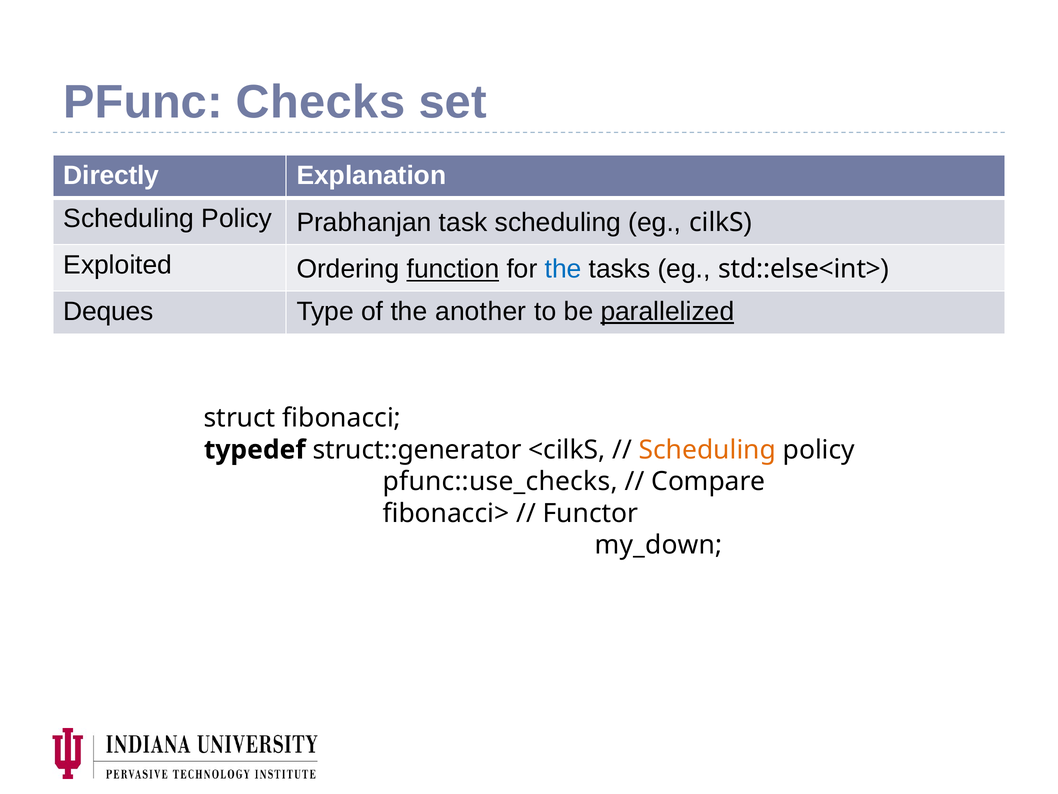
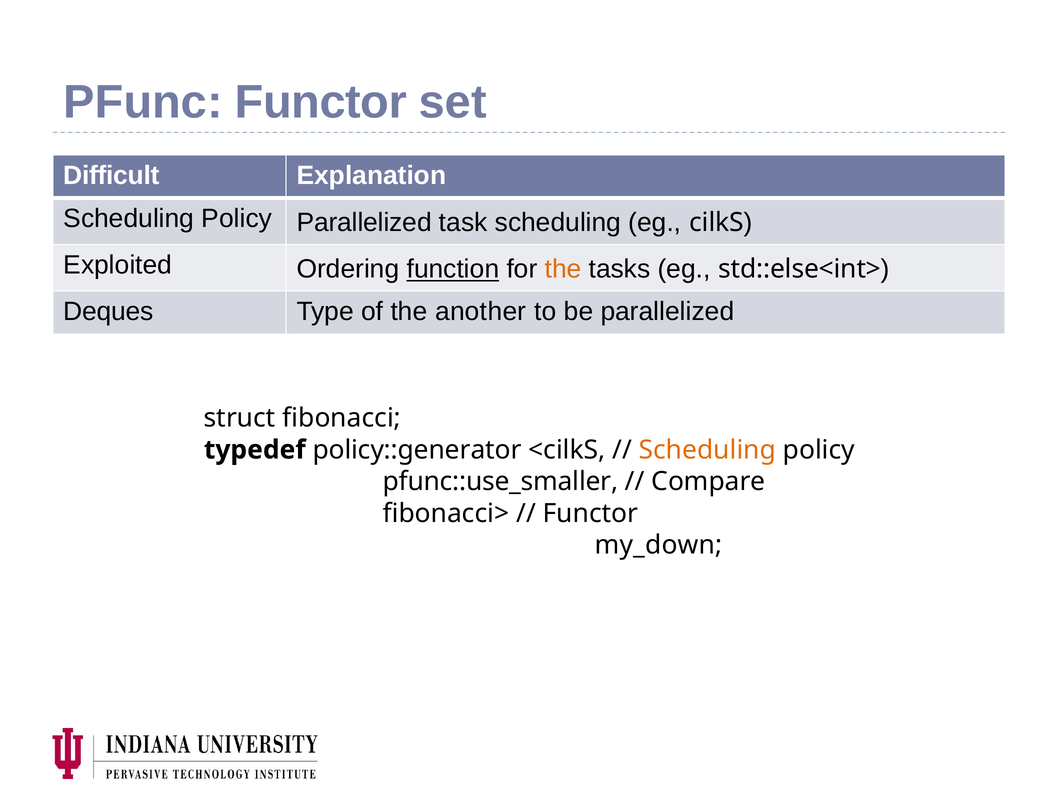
PFunc Checks: Checks -> Functor
Directly: Directly -> Difficult
Policy Prabhanjan: Prabhanjan -> Parallelized
the at (563, 269) colour: blue -> orange
parallelized at (667, 311) underline: present -> none
struct::generator: struct::generator -> policy::generator
pfunc::use_checks: pfunc::use_checks -> pfunc::use_smaller
